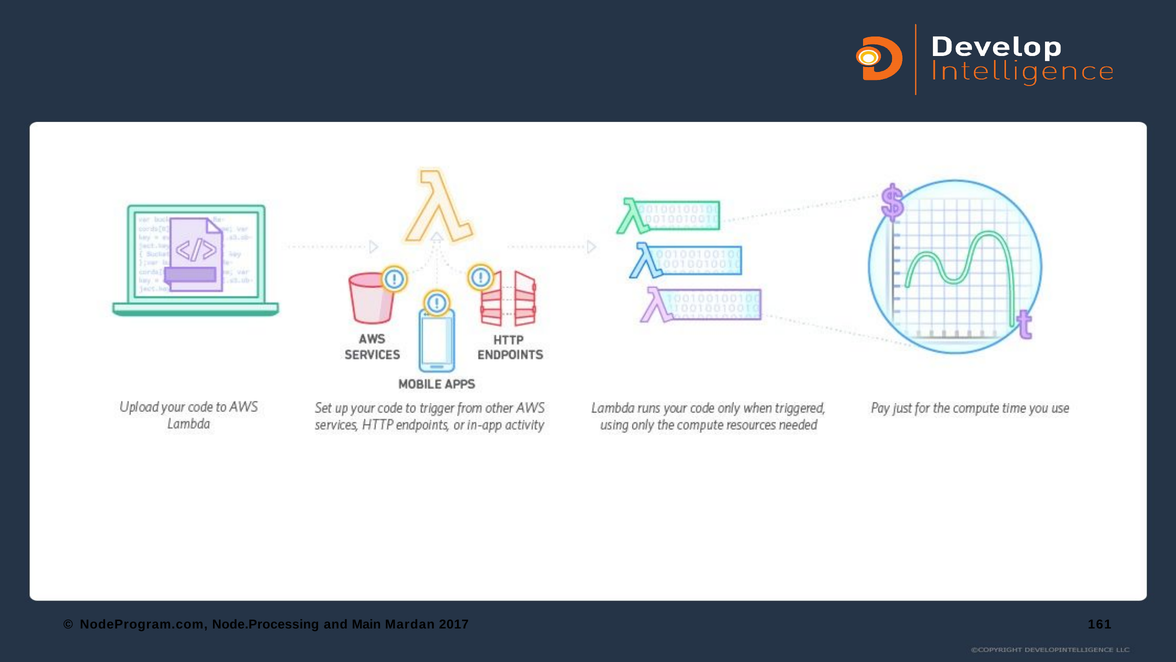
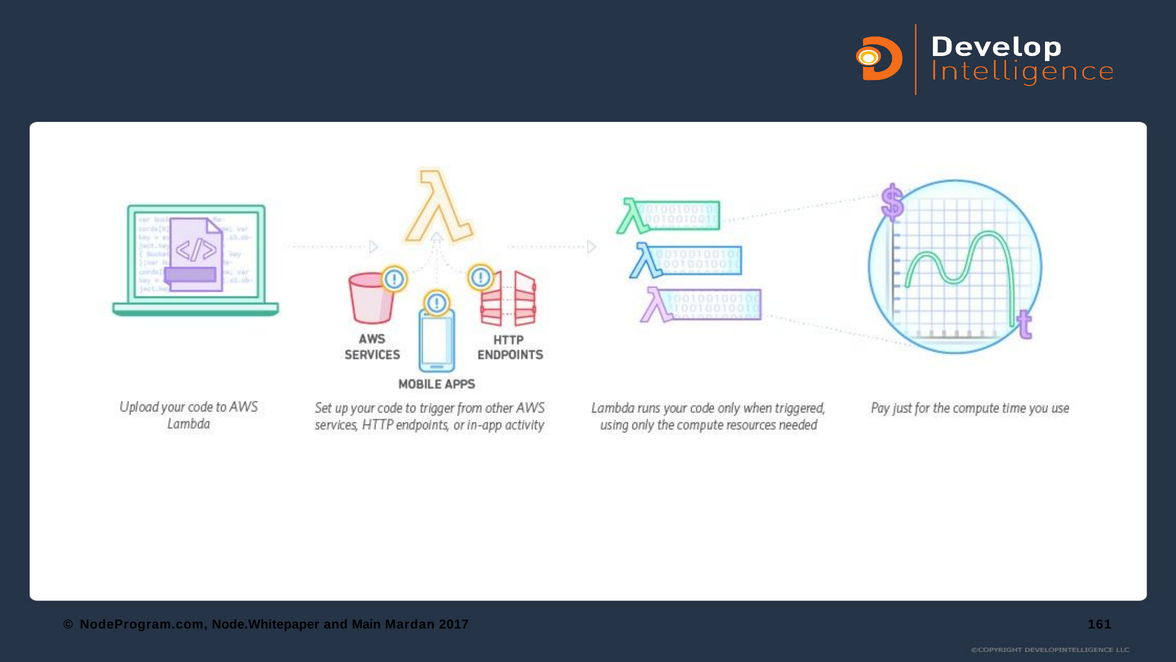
Node.Processing: Node.Processing -> Node.Whitepaper
